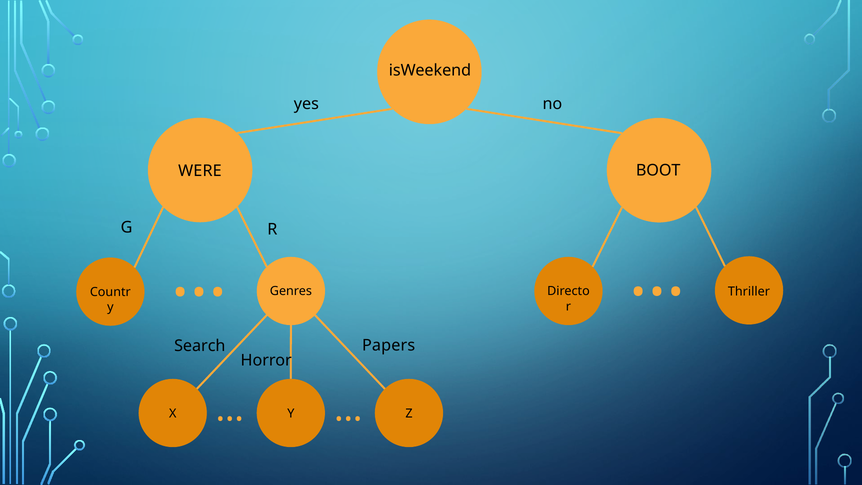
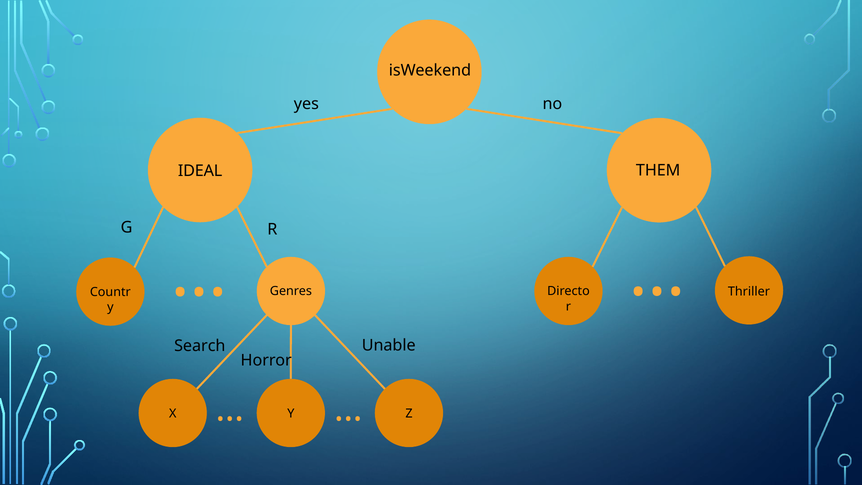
BOOT: BOOT -> THEM
WERE: WERE -> IDEAL
Papers: Papers -> Unable
